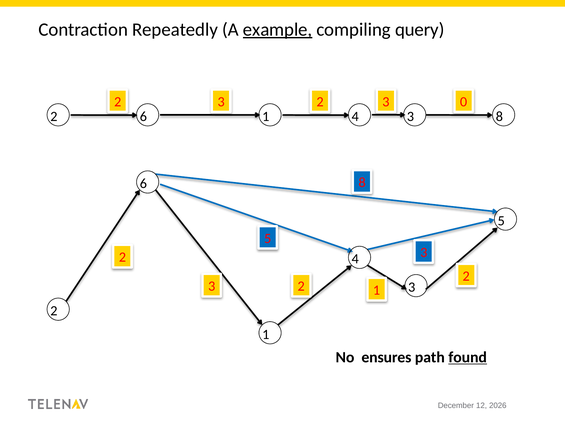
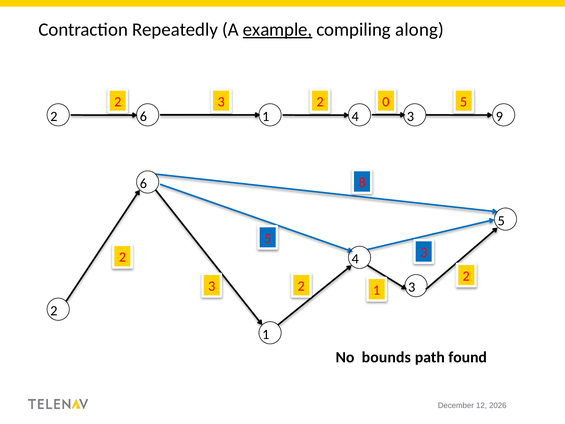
query: query -> along
3 at (386, 102): 3 -> 0
3 0: 0 -> 5
4 8: 8 -> 9
ensures: ensures -> bounds
found underline: present -> none
